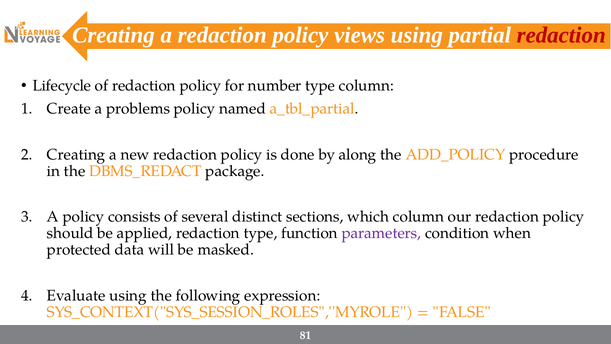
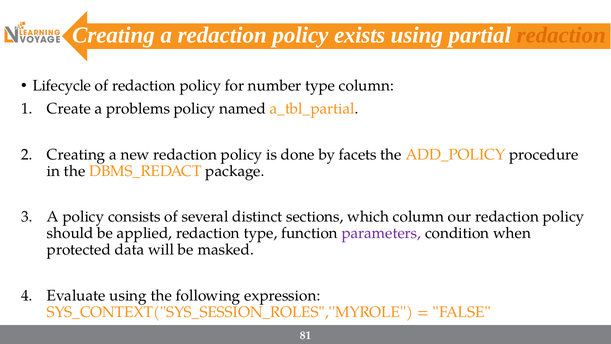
views: views -> exists
redaction at (561, 35) colour: red -> orange
along: along -> facets
